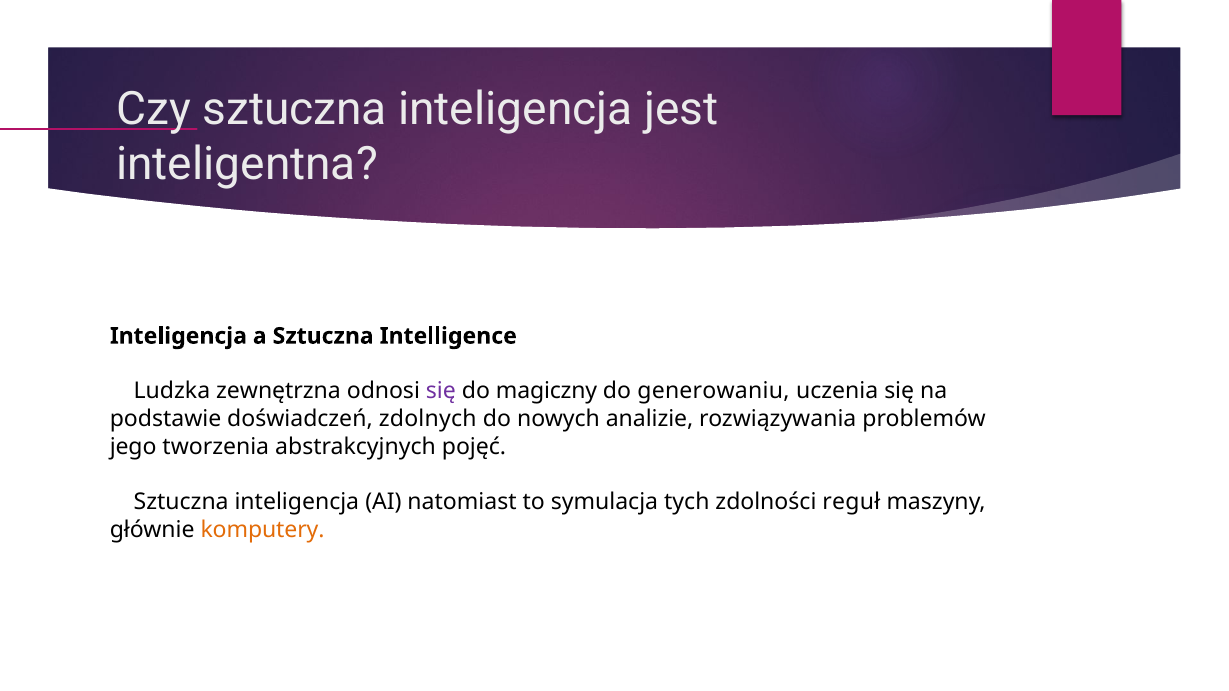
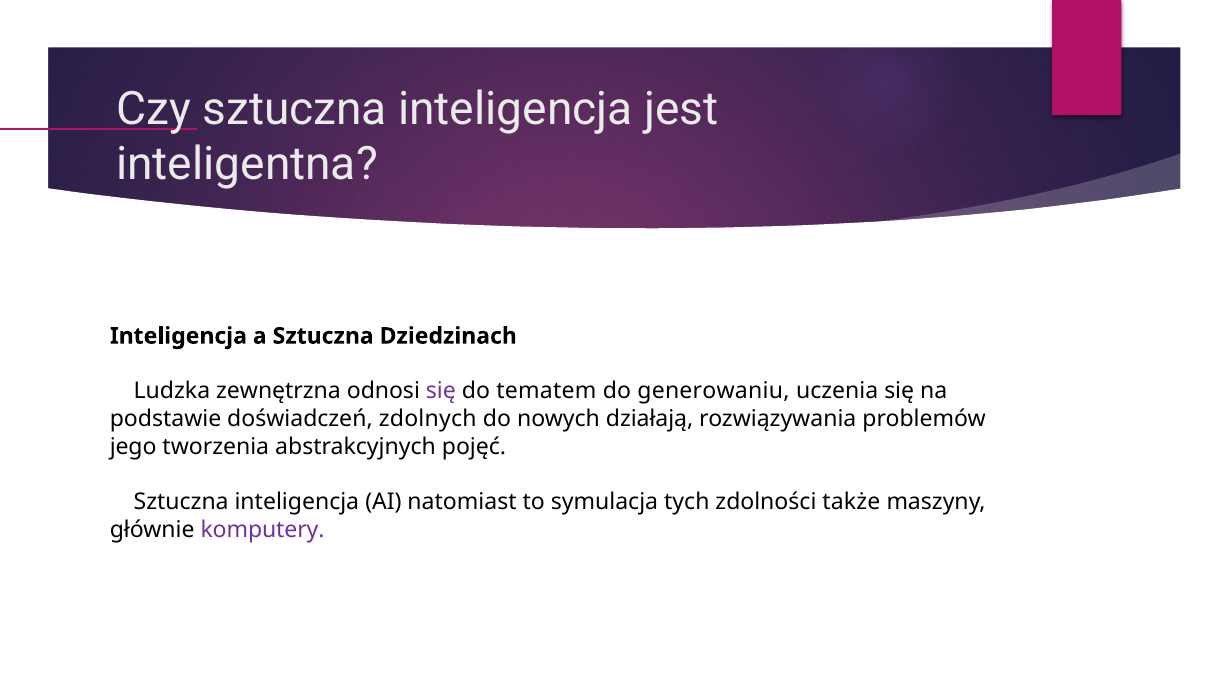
Intelligence: Intelligence -> Dziedzinach
magiczny: magiczny -> tematem
analizie: analizie -> działają
reguł: reguł -> także
komputery colour: orange -> purple
